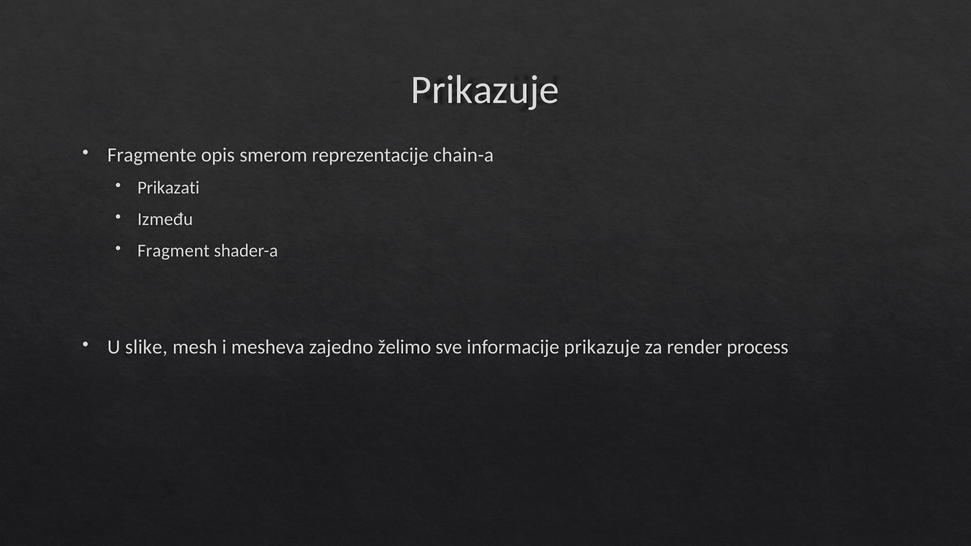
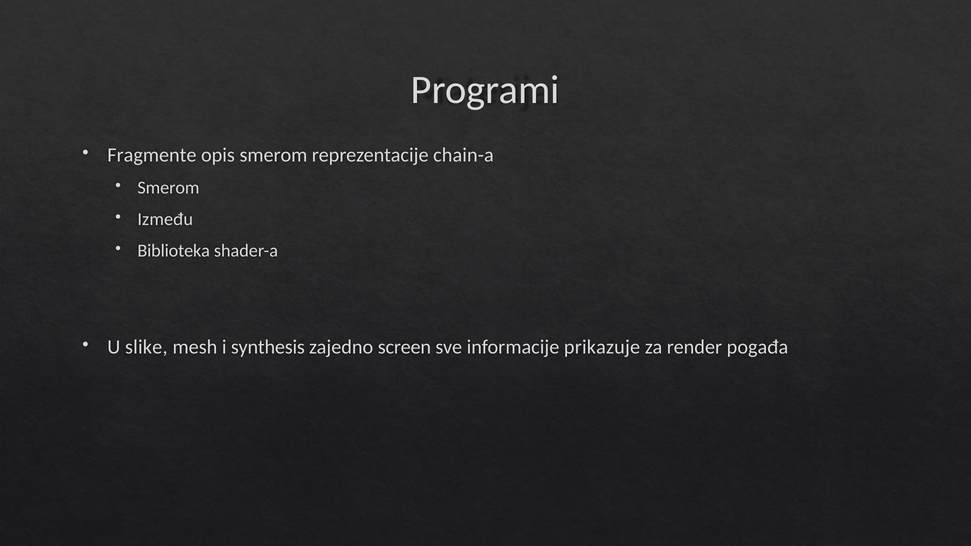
Prikazuje at (485, 90): Prikazuje -> Programi
Prikazati at (168, 188): Prikazati -> Smerom
Fragment: Fragment -> Biblioteka
mesheva: mesheva -> synthesis
želimo: želimo -> screen
process: process -> pogađa
